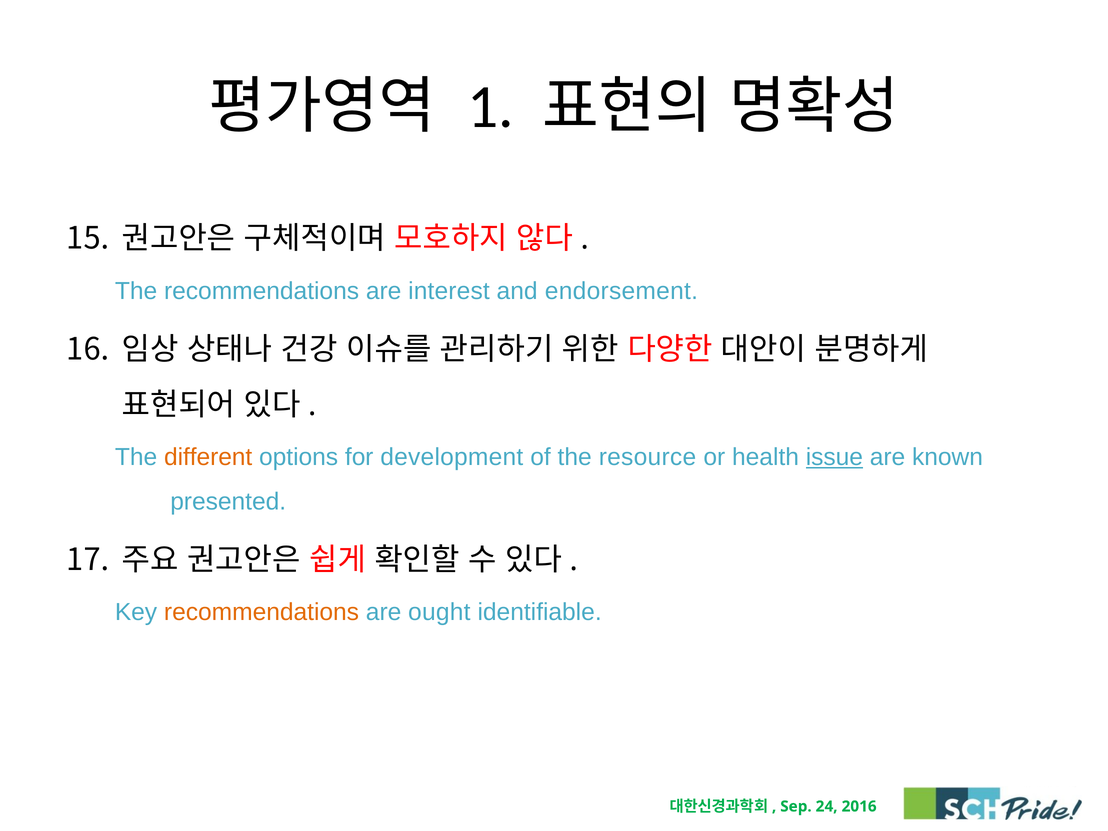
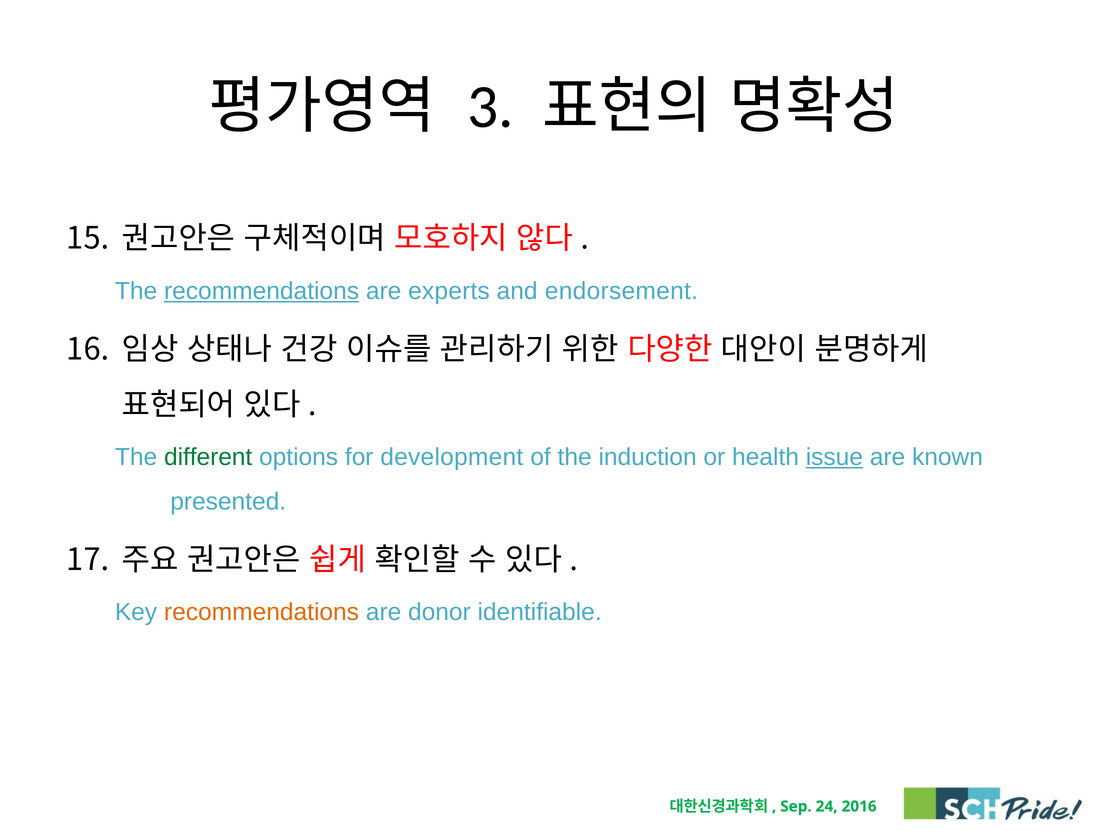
1: 1 -> 3
recommendations at (262, 291) underline: none -> present
interest: interest -> experts
different colour: orange -> green
resource: resource -> induction
ought: ought -> donor
